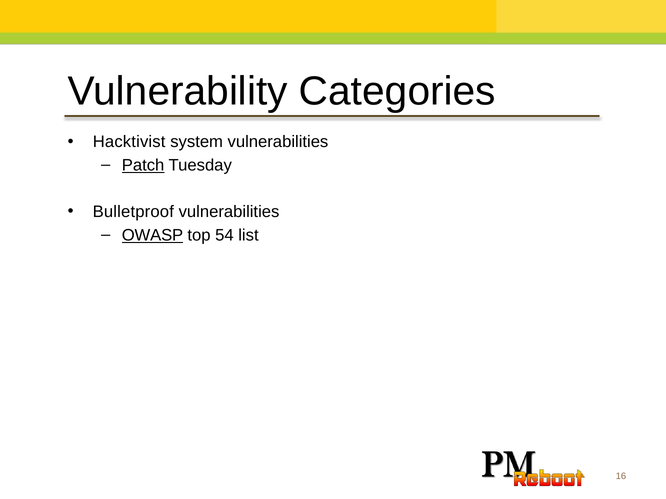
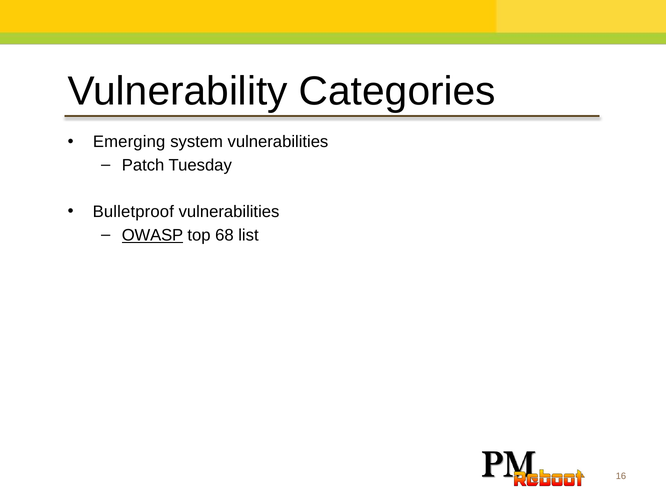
Hacktivist: Hacktivist -> Emerging
Patch underline: present -> none
54: 54 -> 68
